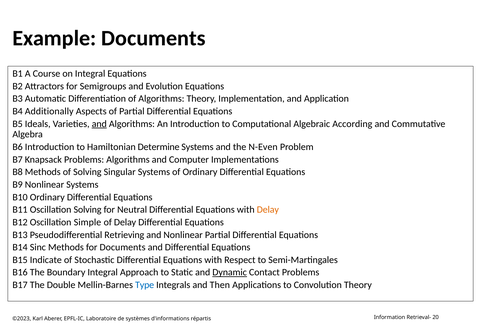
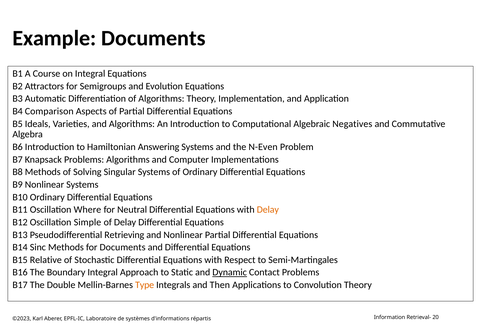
Additionally: Additionally -> Comparison
and at (99, 124) underline: present -> none
According: According -> Negatives
Determine: Determine -> Answering
Oscillation Solving: Solving -> Where
Indicate: Indicate -> Relative
Type colour: blue -> orange
